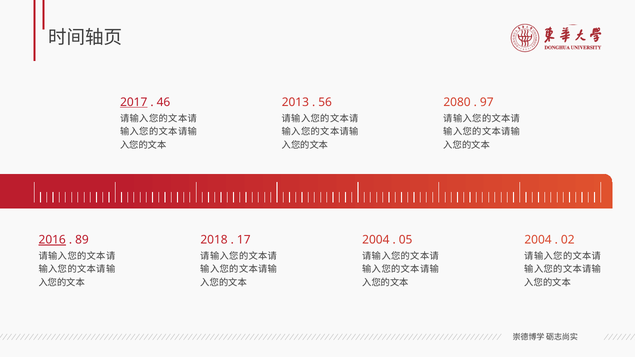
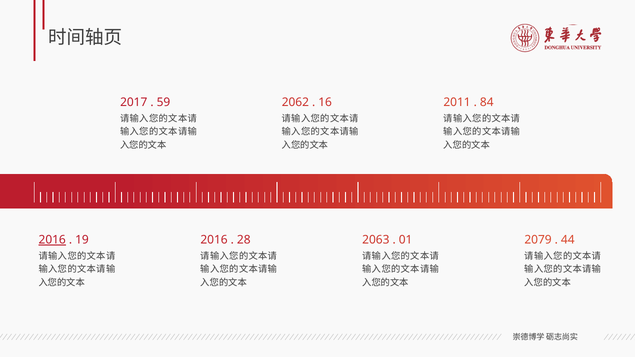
2017 underline: present -> none
46: 46 -> 59
2013: 2013 -> 2062
56: 56 -> 16
2080: 2080 -> 2011
97: 97 -> 84
89: 89 -> 19
2018 at (214, 240): 2018 -> 2016
17: 17 -> 28
2004 at (376, 240): 2004 -> 2063
05: 05 -> 01
2004 at (538, 240): 2004 -> 2079
02: 02 -> 44
